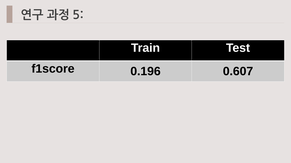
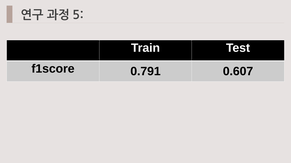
0.196: 0.196 -> 0.791
